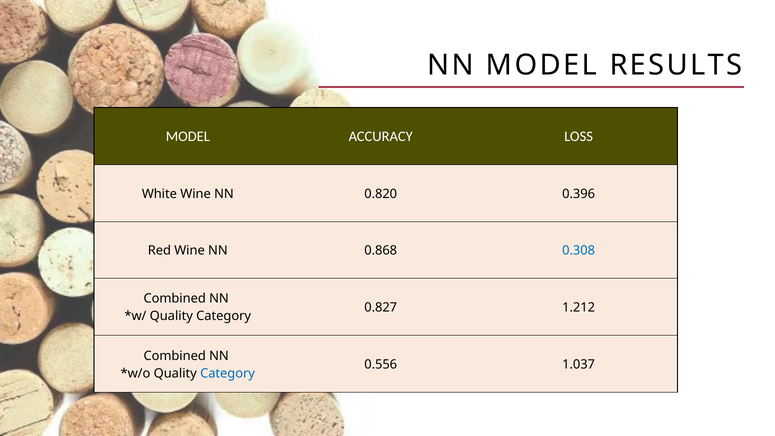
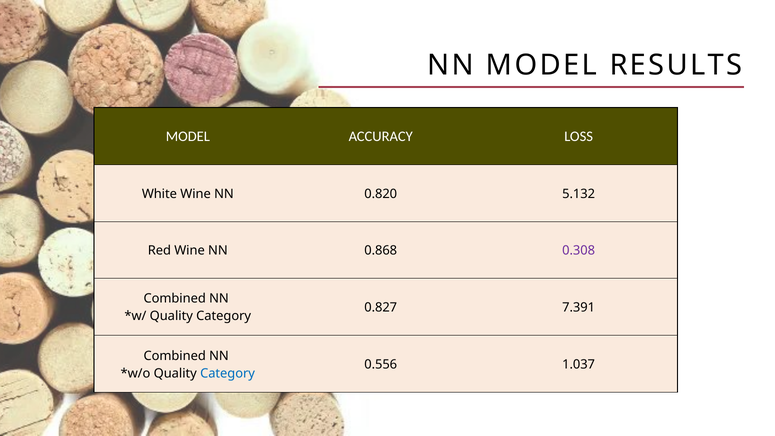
0.396: 0.396 -> 5.132
0.308 colour: blue -> purple
1.212: 1.212 -> 7.391
